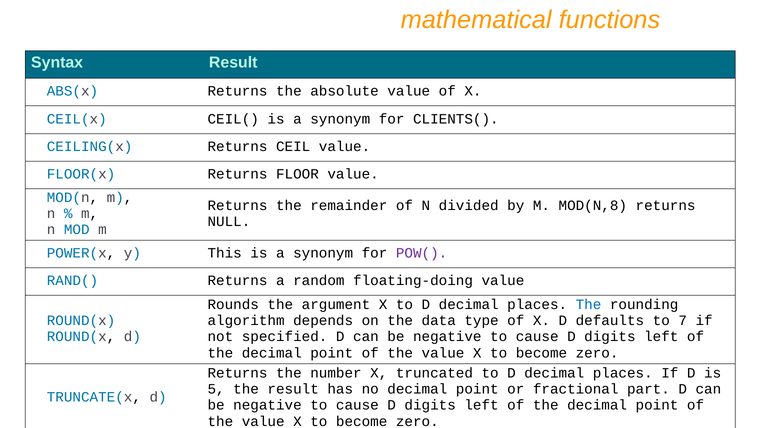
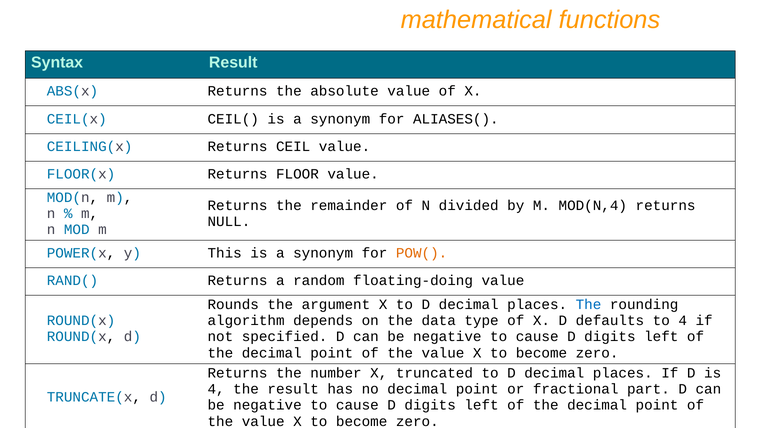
CLIENTS(: CLIENTS( -> ALIASES(
MOD(N,8: MOD(N,8 -> MOD(N,4
POW( colour: purple -> orange
to 7: 7 -> 4
5 at (216, 389): 5 -> 4
